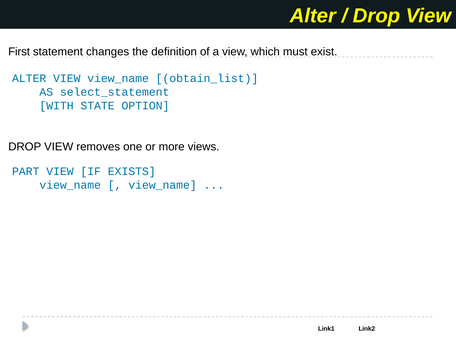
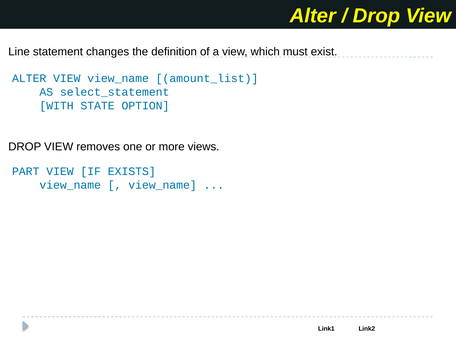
First: First -> Line
obtain_list: obtain_list -> amount_list
